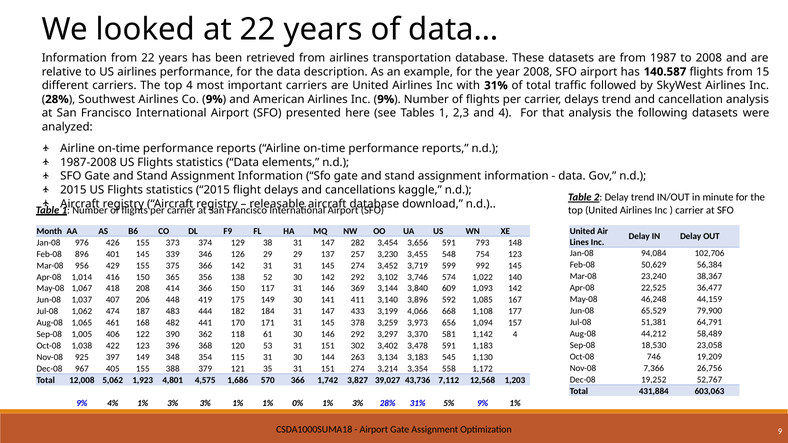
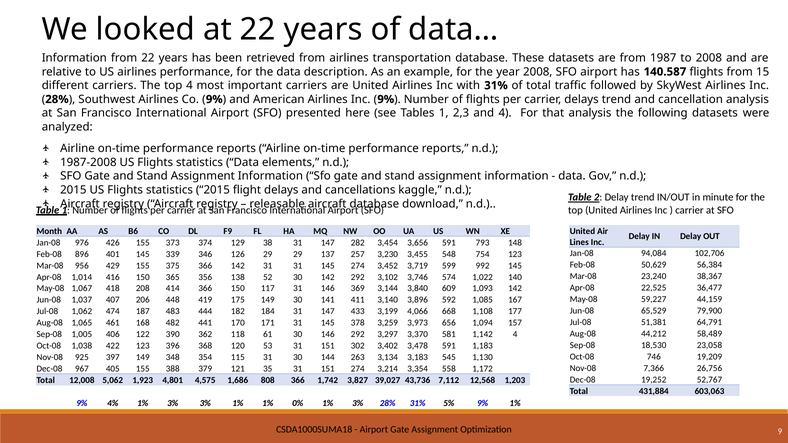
46,248: 46,248 -> 59,227
570: 570 -> 808
